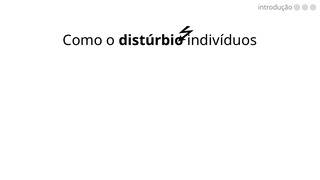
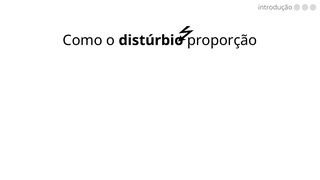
indivíduos: indivíduos -> proporção
